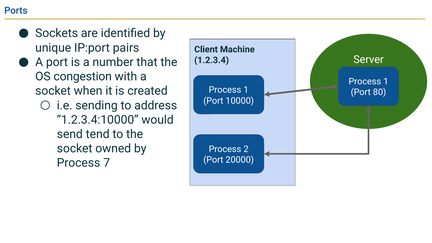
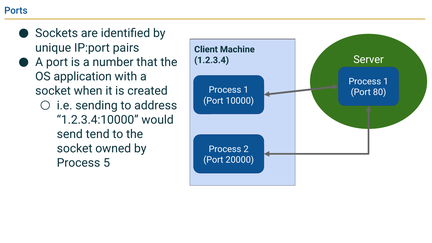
congestion: congestion -> application
7: 7 -> 5
